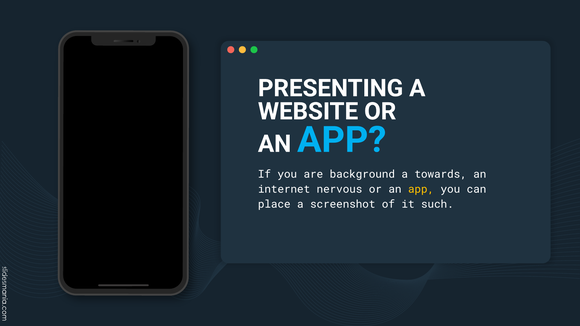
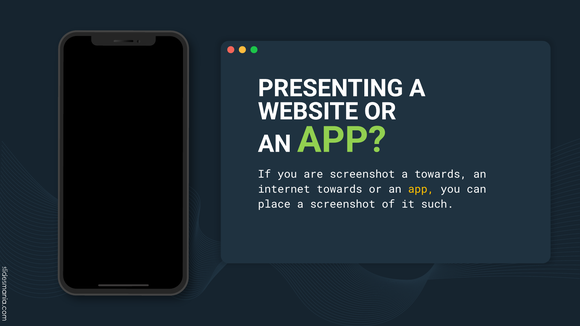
APP at (342, 140) colour: light blue -> light green
are background: background -> screenshot
internet nervous: nervous -> towards
